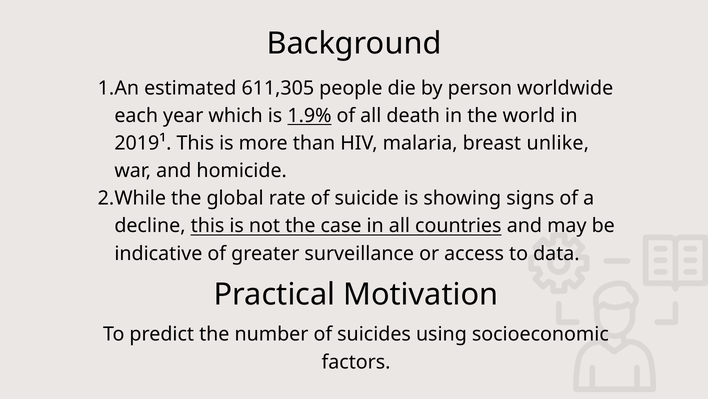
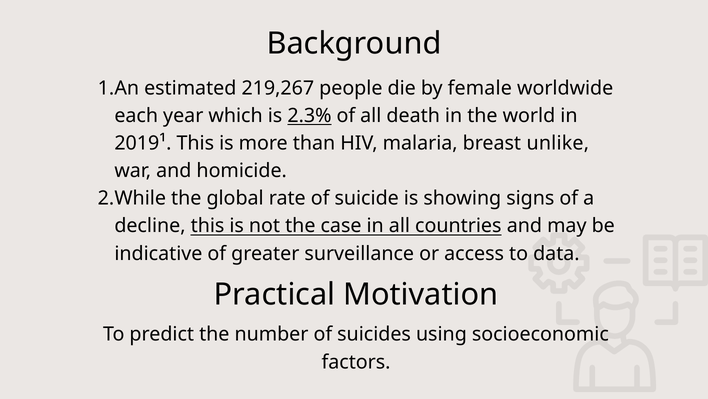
611,305: 611,305 -> 219,267
person: person -> female
1.9%: 1.9% -> 2.3%
